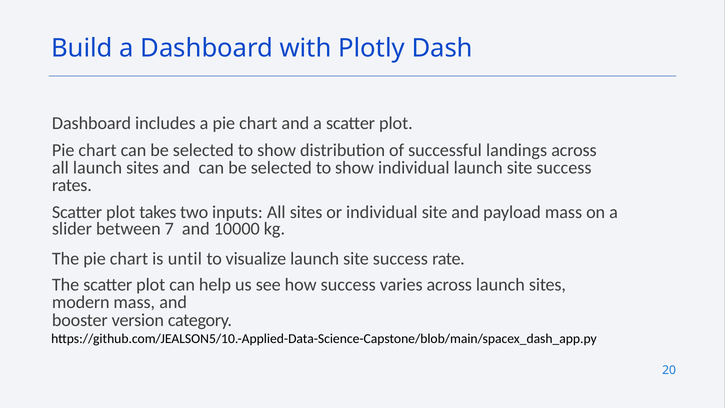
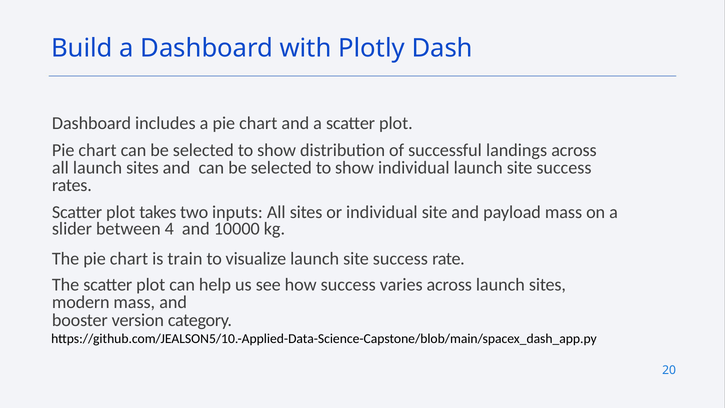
7: 7 -> 4
until: until -> train
